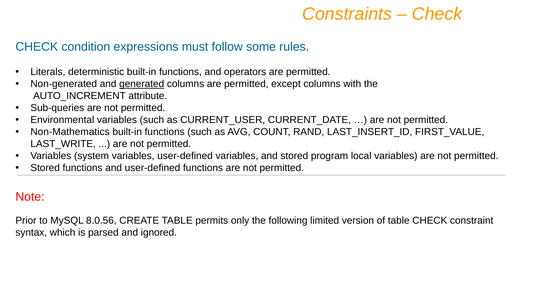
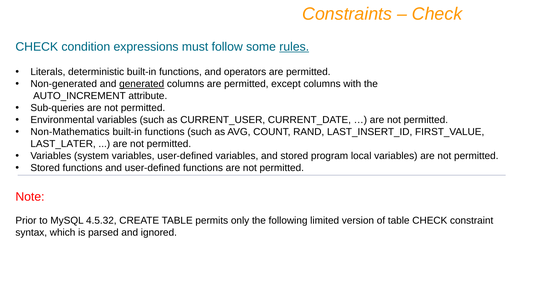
rules underline: none -> present
LAST_WRITE: LAST_WRITE -> LAST_LATER
8.0.56: 8.0.56 -> 4.5.32
